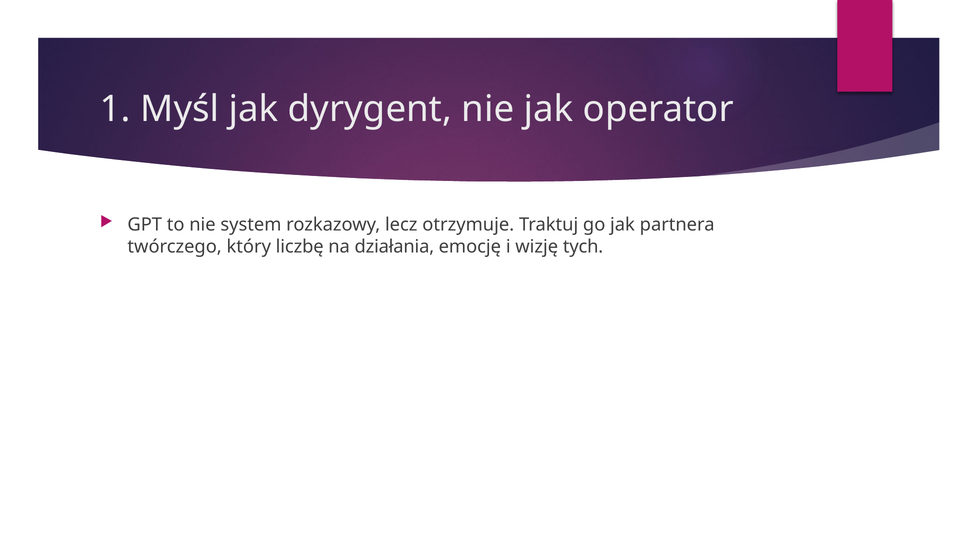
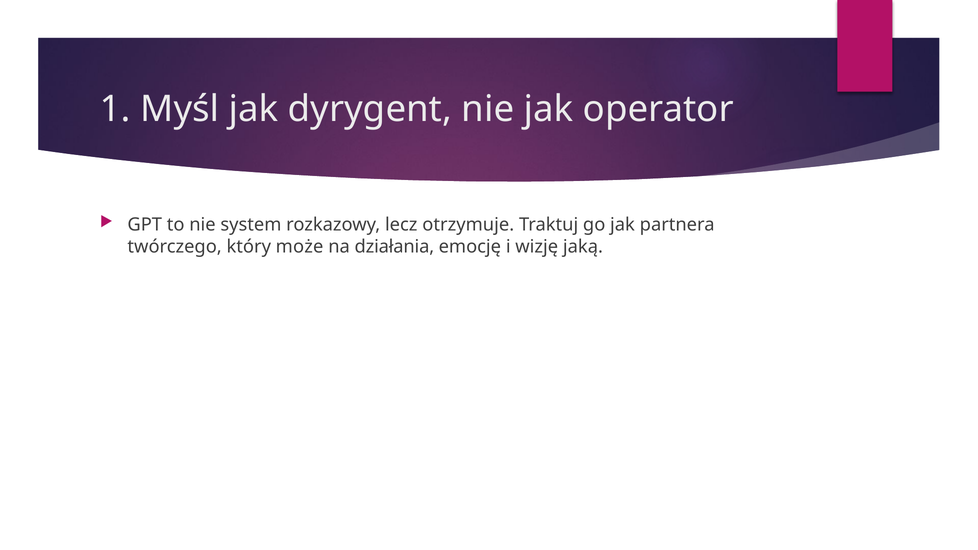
liczbę: liczbę -> może
tych: tych -> jaką
